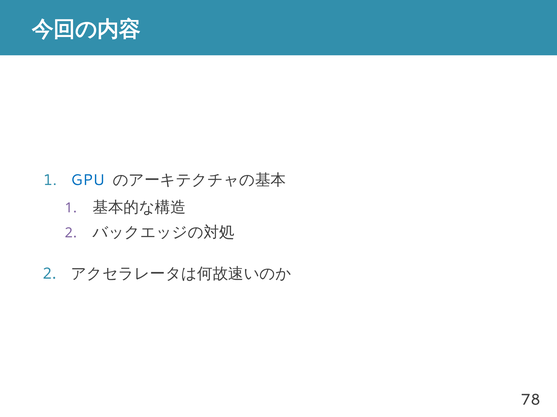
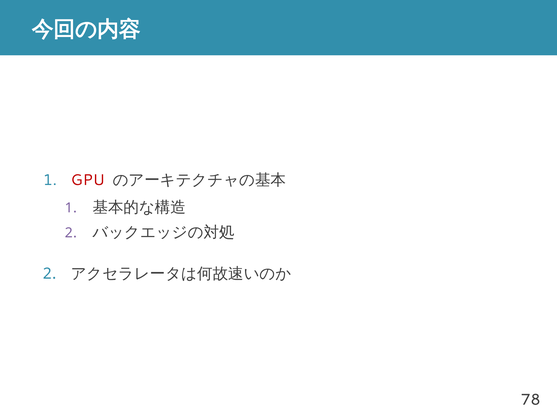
GPU colour: blue -> red
